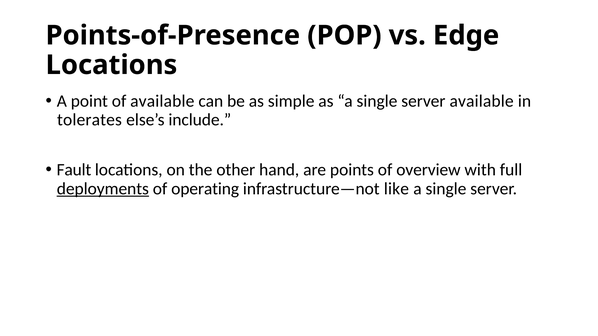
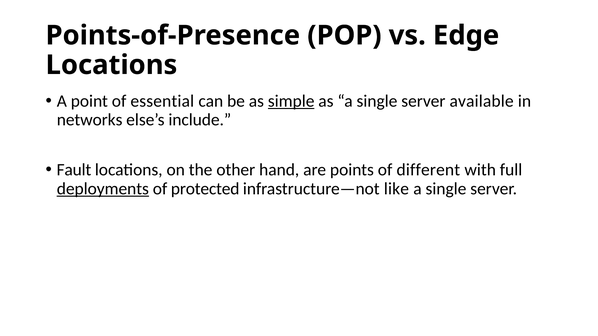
of available: available -> essential
simple underline: none -> present
tolerates: tolerates -> networks
overview: overview -> different
operating: operating -> protected
